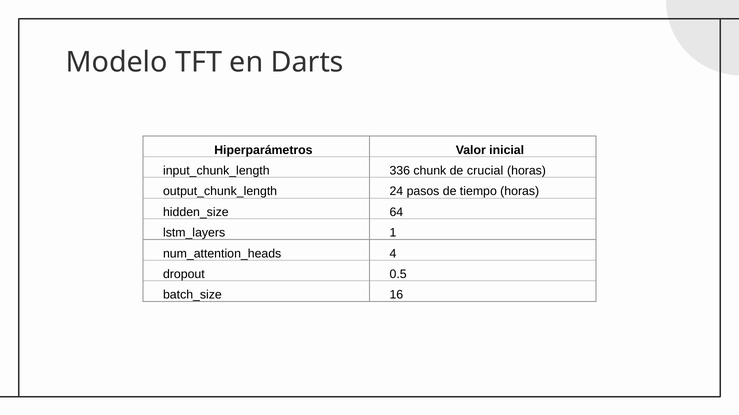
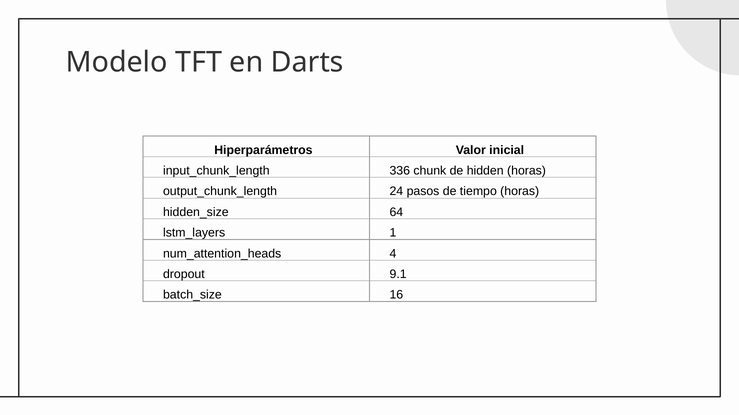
crucial: crucial -> hidden
0.5: 0.5 -> 9.1
